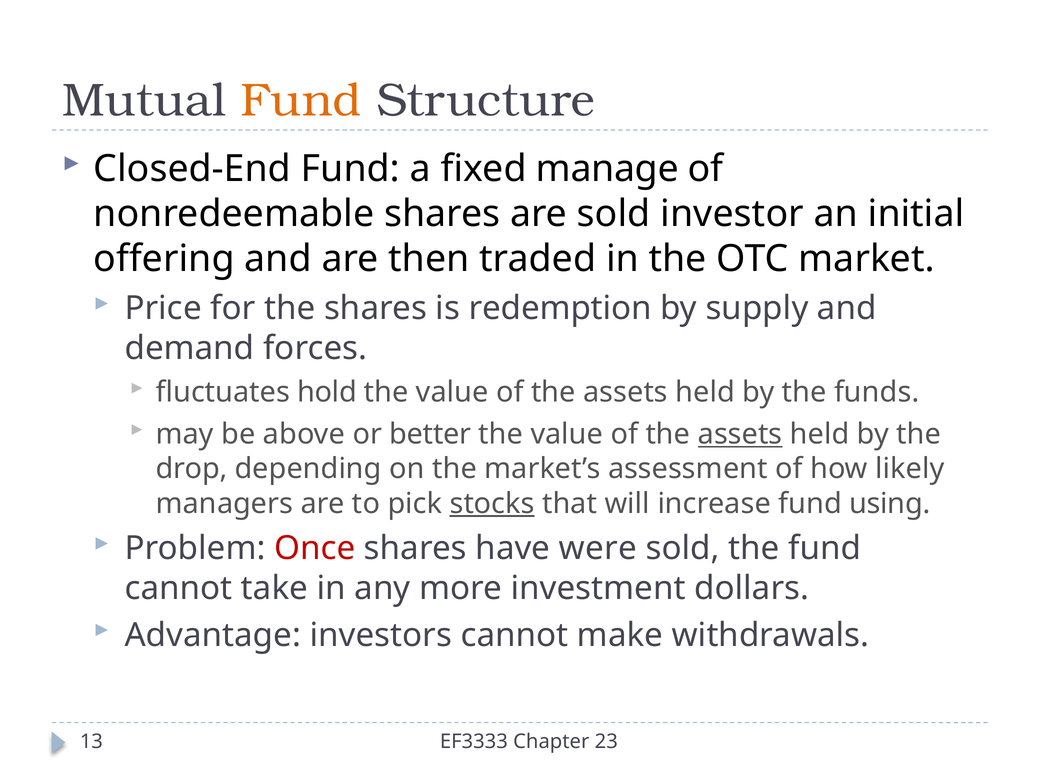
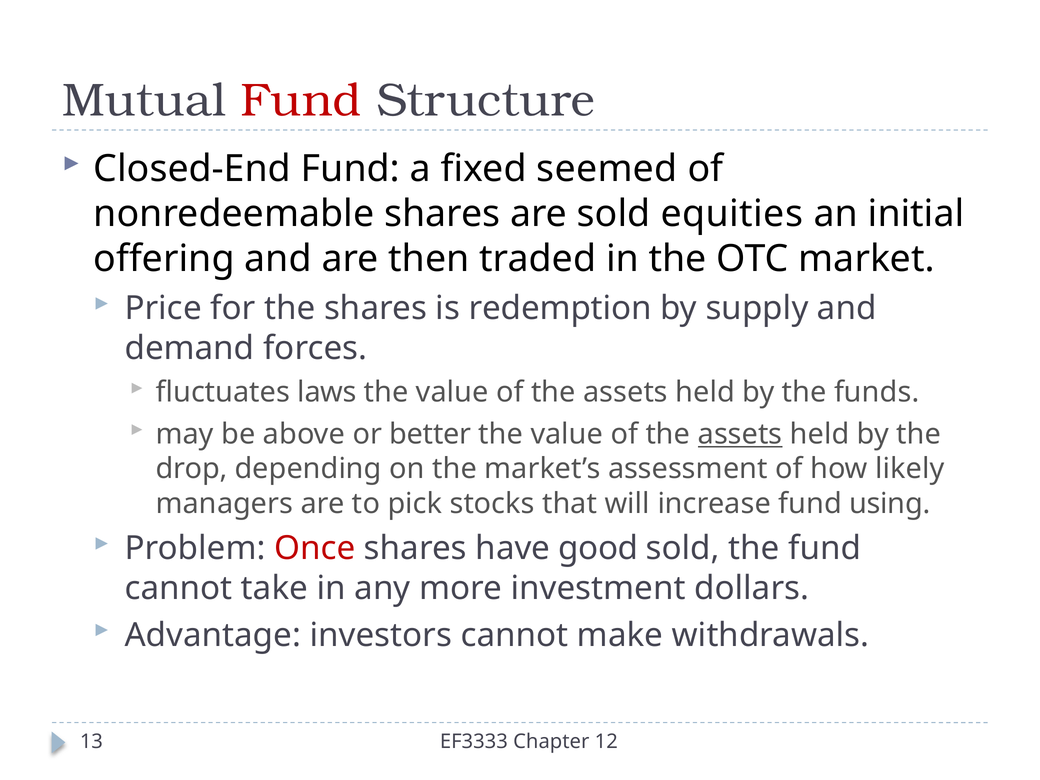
Fund at (301, 100) colour: orange -> red
manage: manage -> seemed
investor: investor -> equities
hold: hold -> laws
stocks underline: present -> none
were: were -> good
23: 23 -> 12
